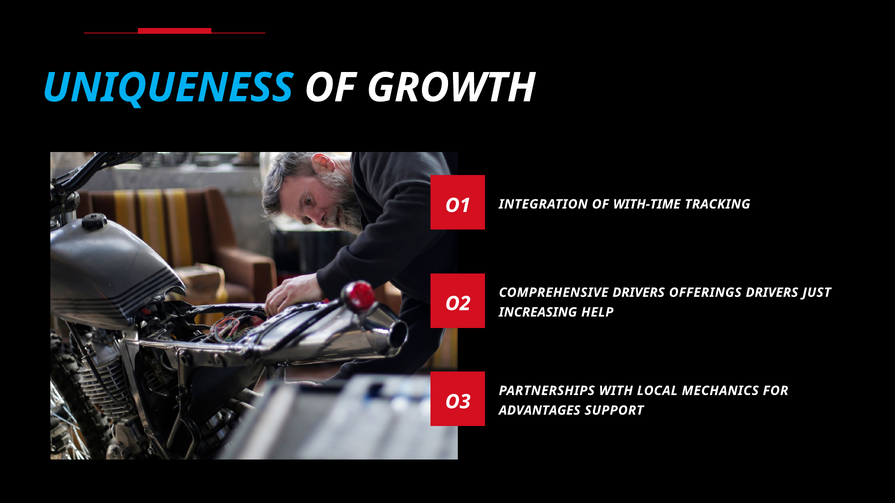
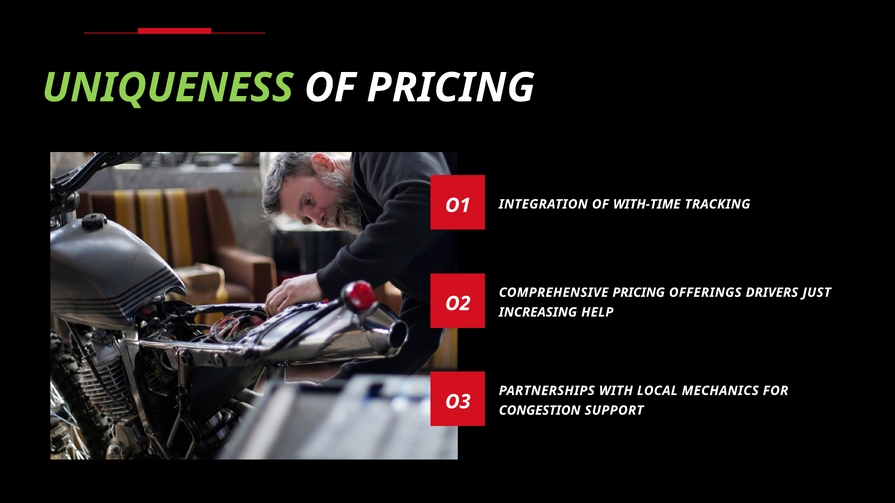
UNIQUENESS colour: light blue -> light green
OF GROWTH: GROWTH -> PRICING
COMPREHENSIVE DRIVERS: DRIVERS -> PRICING
ADVANTAGES: ADVANTAGES -> CONGESTION
